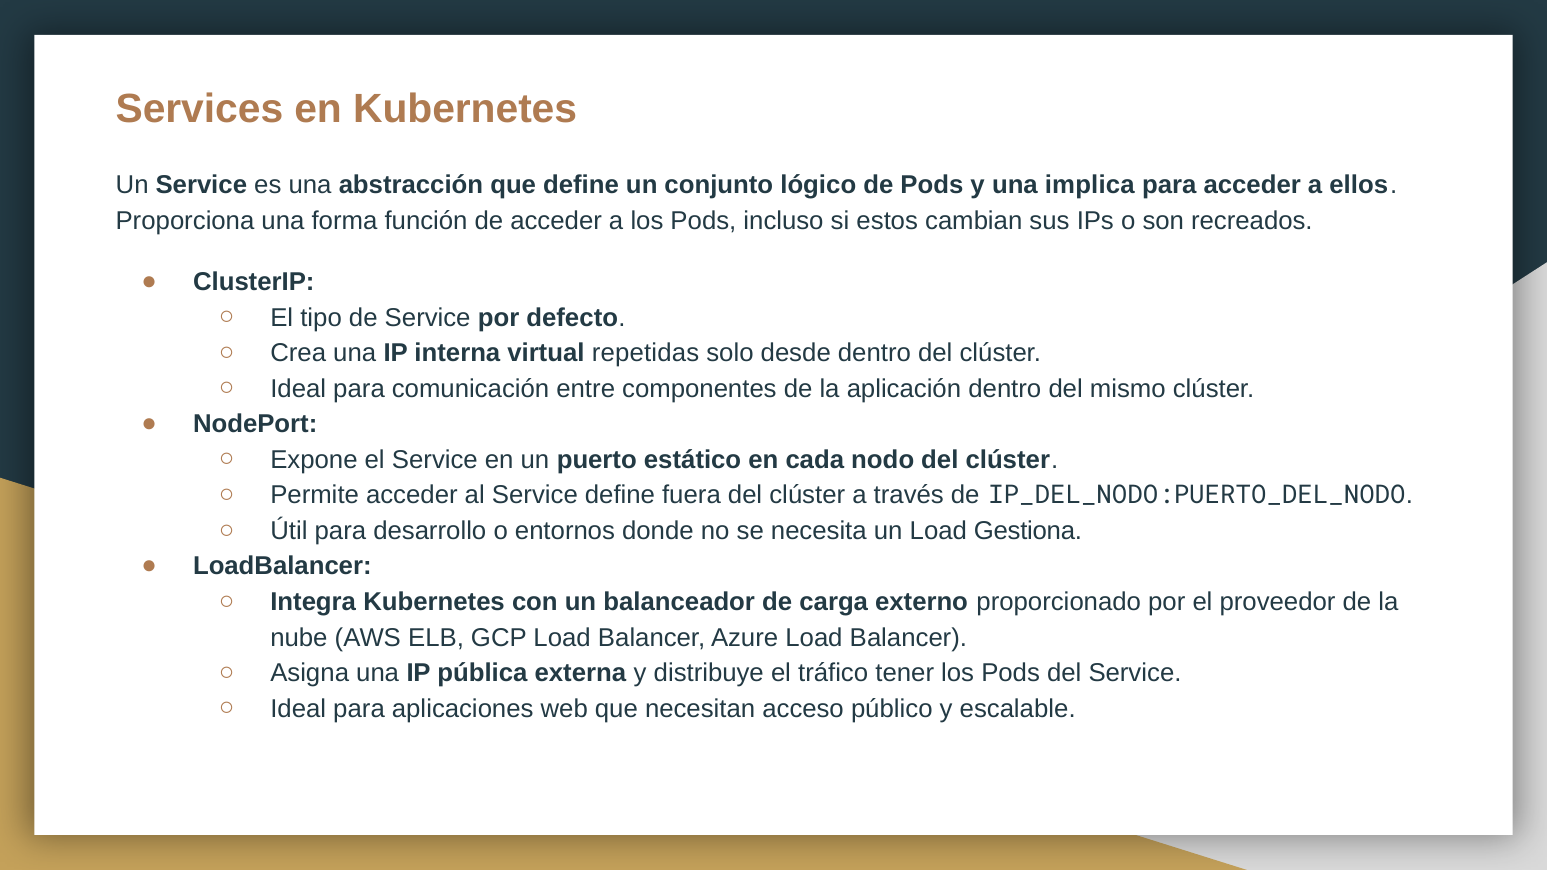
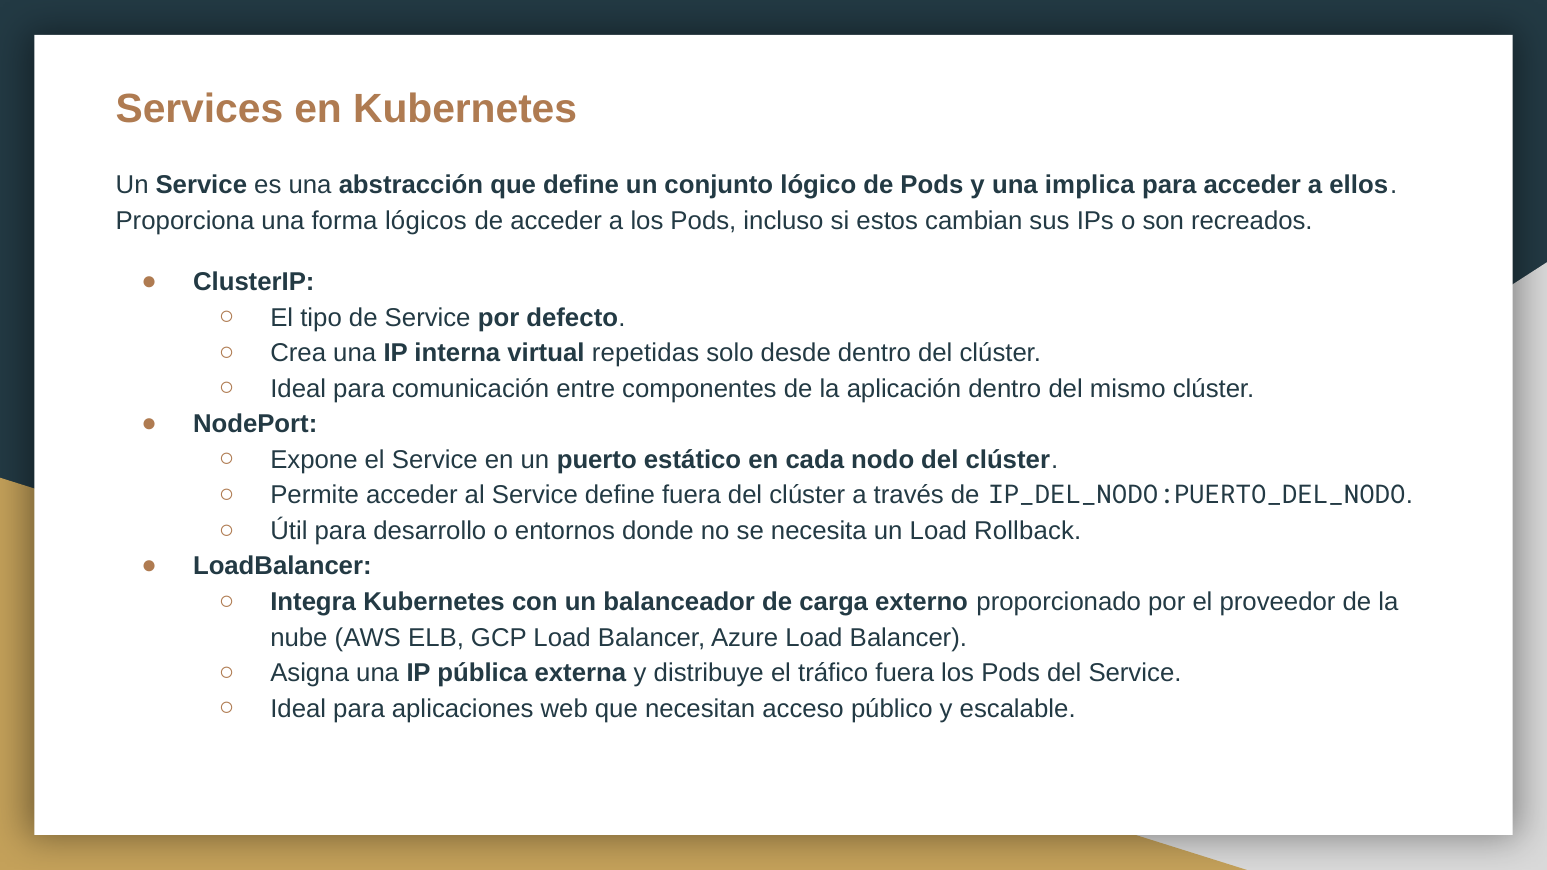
función: función -> lógicos
Gestiona: Gestiona -> Rollback
tráfico tener: tener -> fuera
